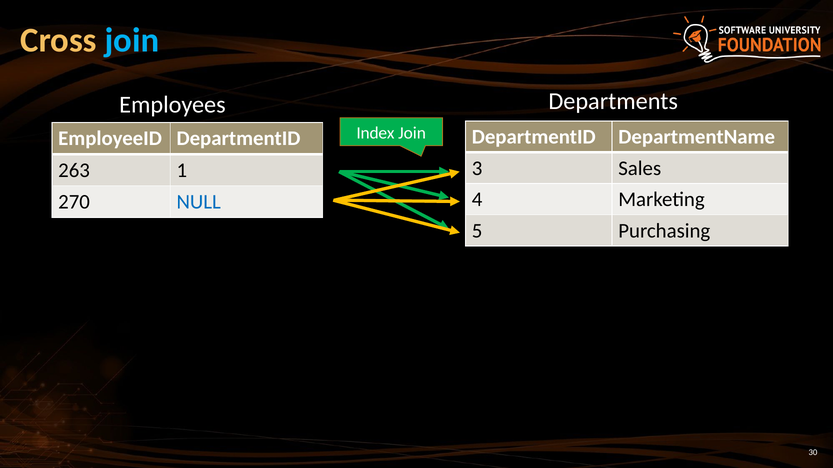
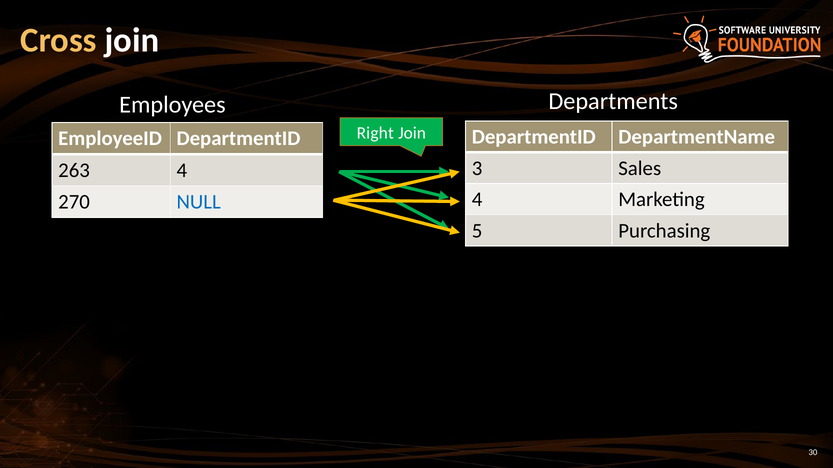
join at (132, 40) colour: light blue -> white
Index: Index -> Right
263 1: 1 -> 4
